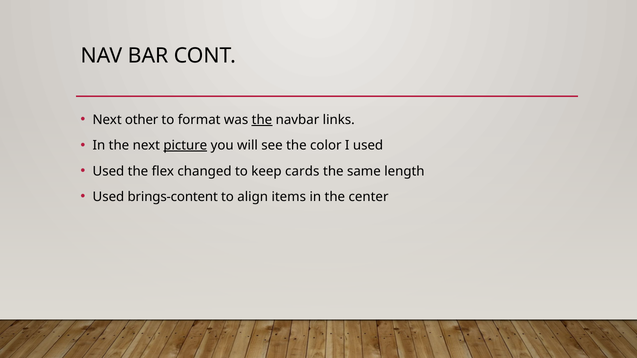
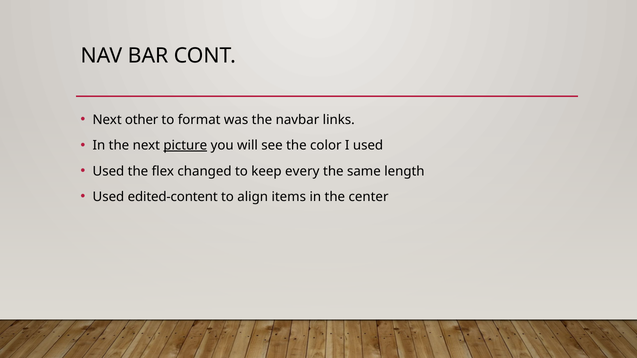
the at (262, 120) underline: present -> none
cards: cards -> every
brings-content: brings-content -> edited-content
